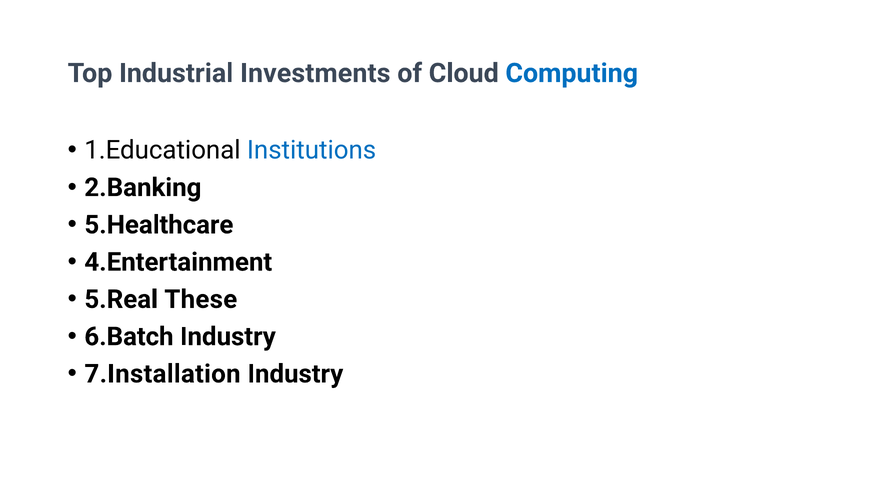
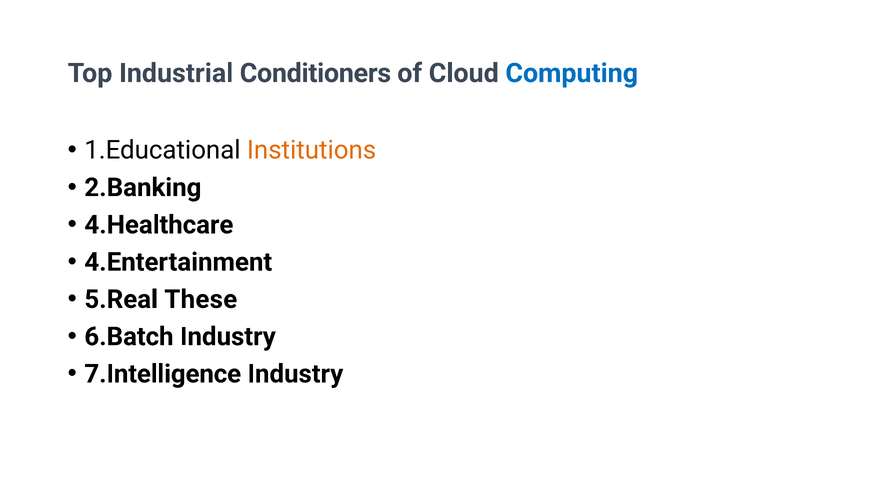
Investments: Investments -> Conditioners
Institutions colour: blue -> orange
5.Healthcare: 5.Healthcare -> 4.Healthcare
7.Installation: 7.Installation -> 7.Intelligence
